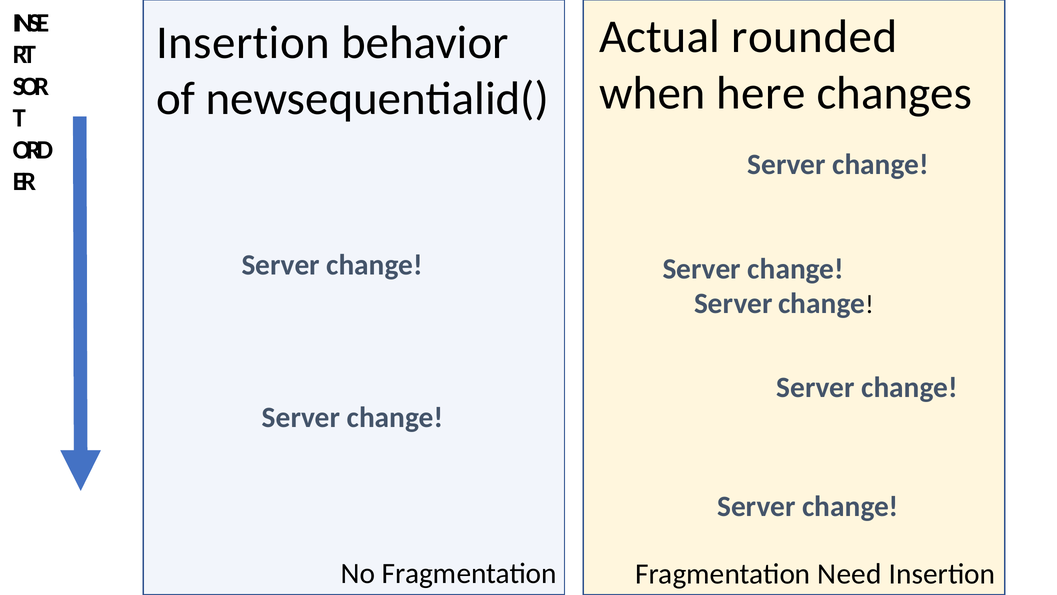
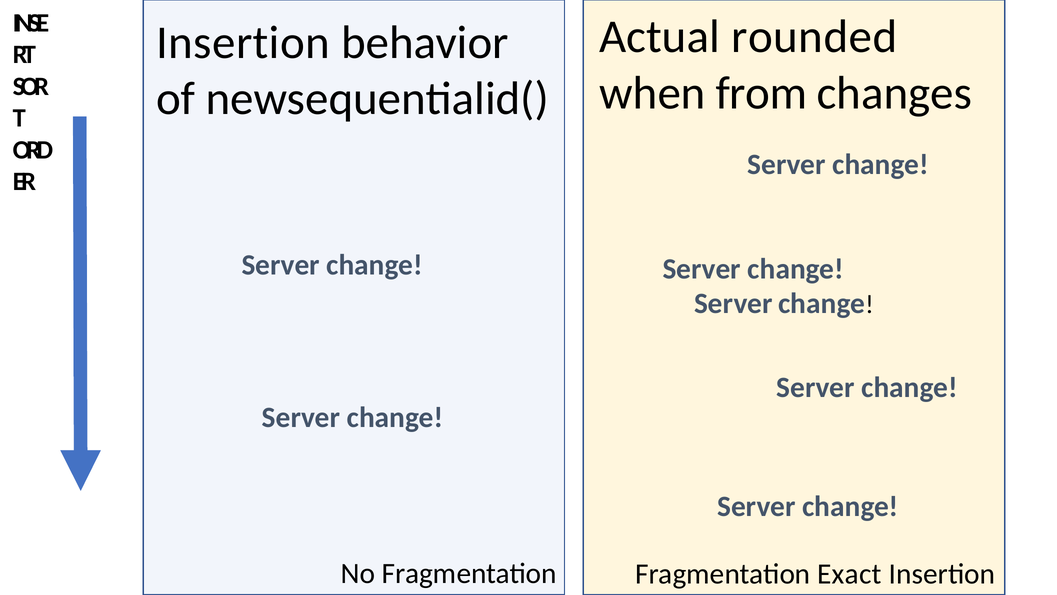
here: here -> from
Need: Need -> Exact
